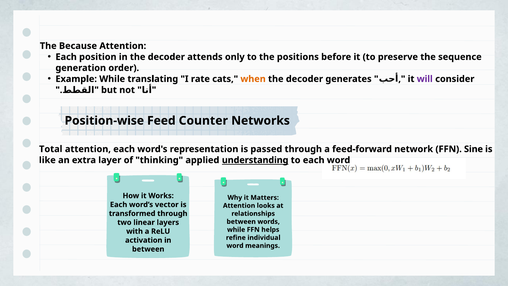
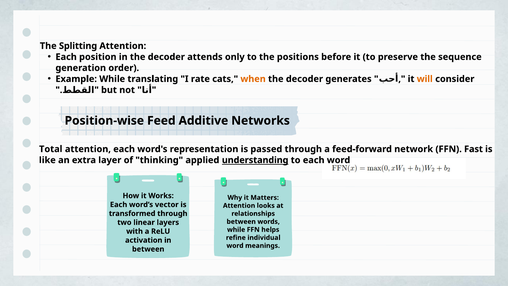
Because: Because -> Splitting
will colour: purple -> orange
Counter: Counter -> Additive
Sine: Sine -> Fast
